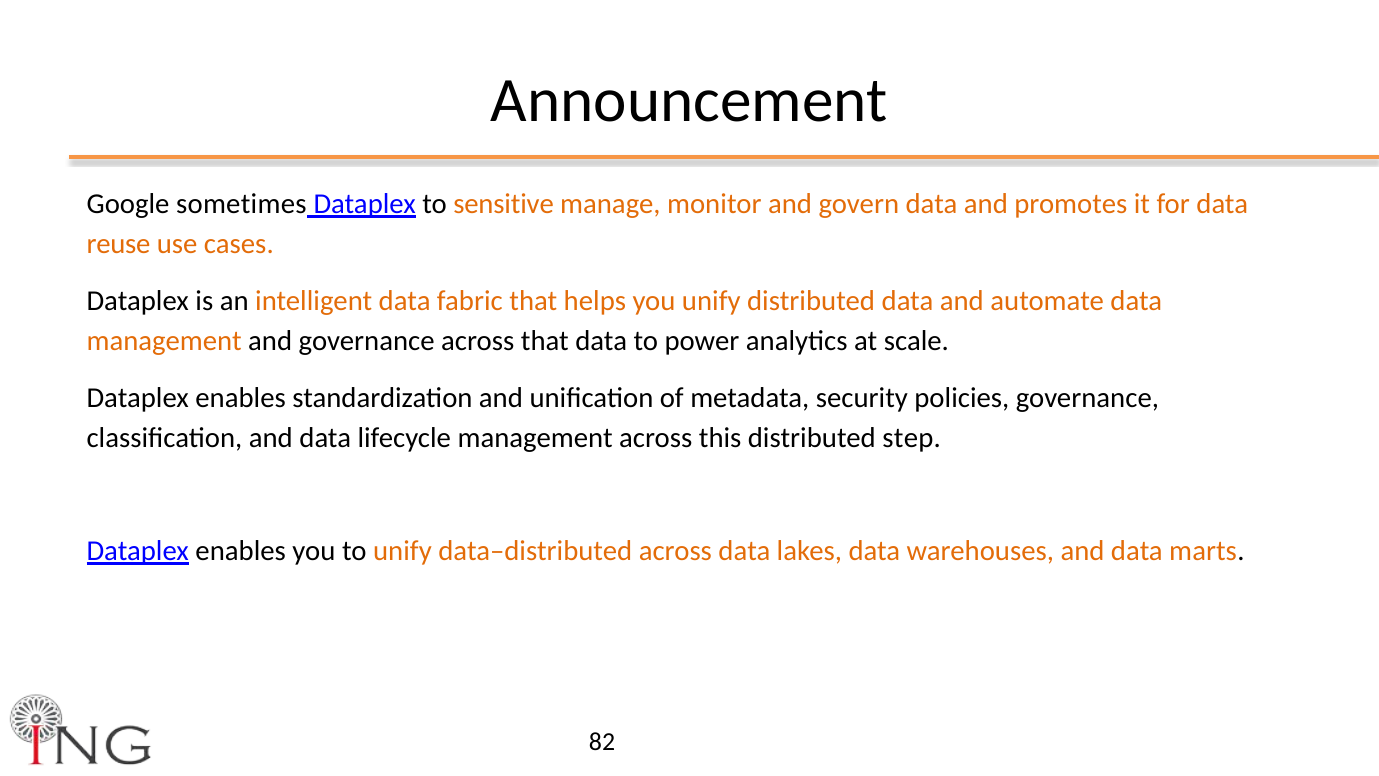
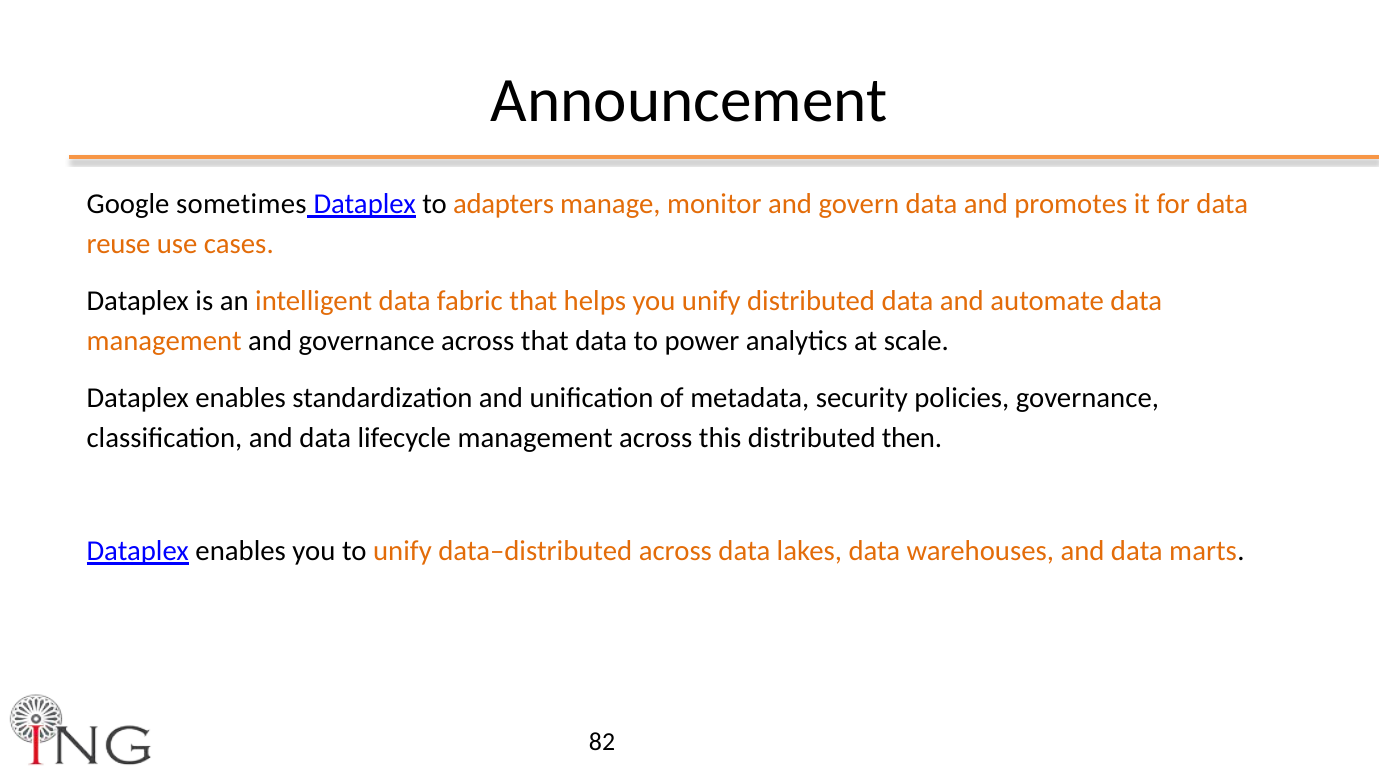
sensitive: sensitive -> adapters
step: step -> then
